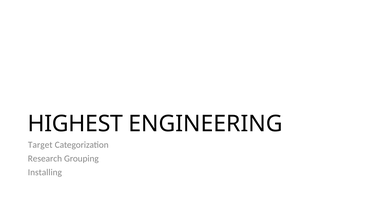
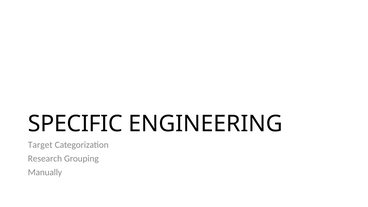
HIGHEST: HIGHEST -> SPECIFIC
Installing: Installing -> Manually
